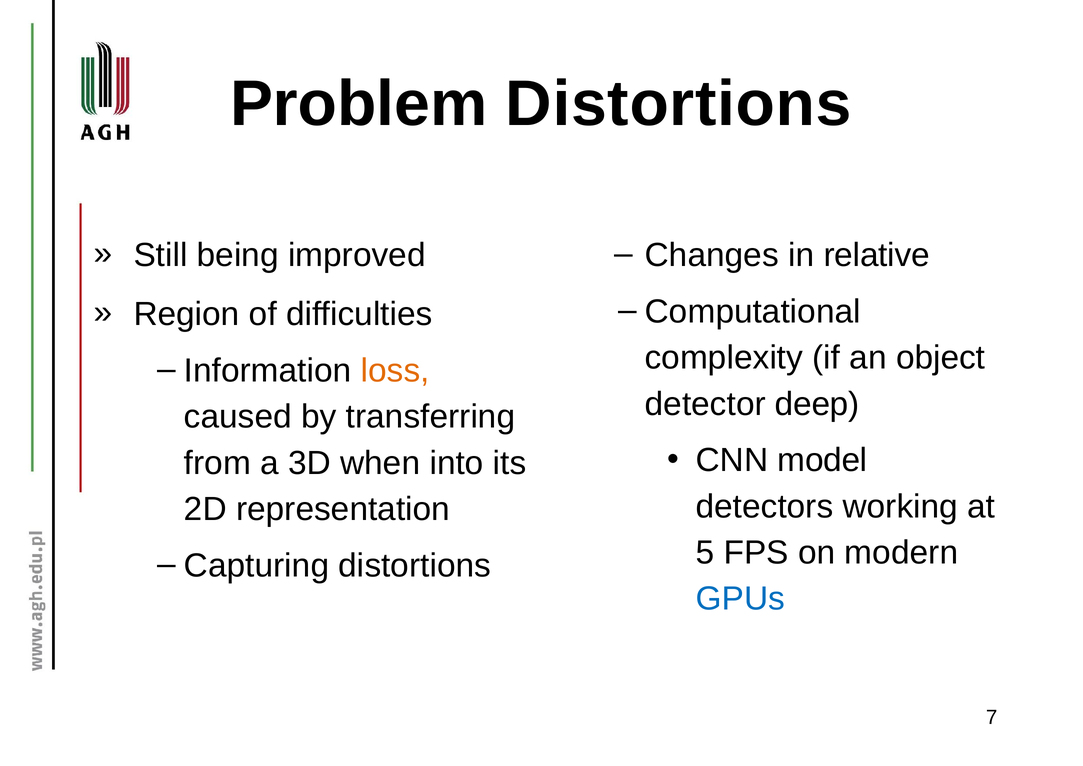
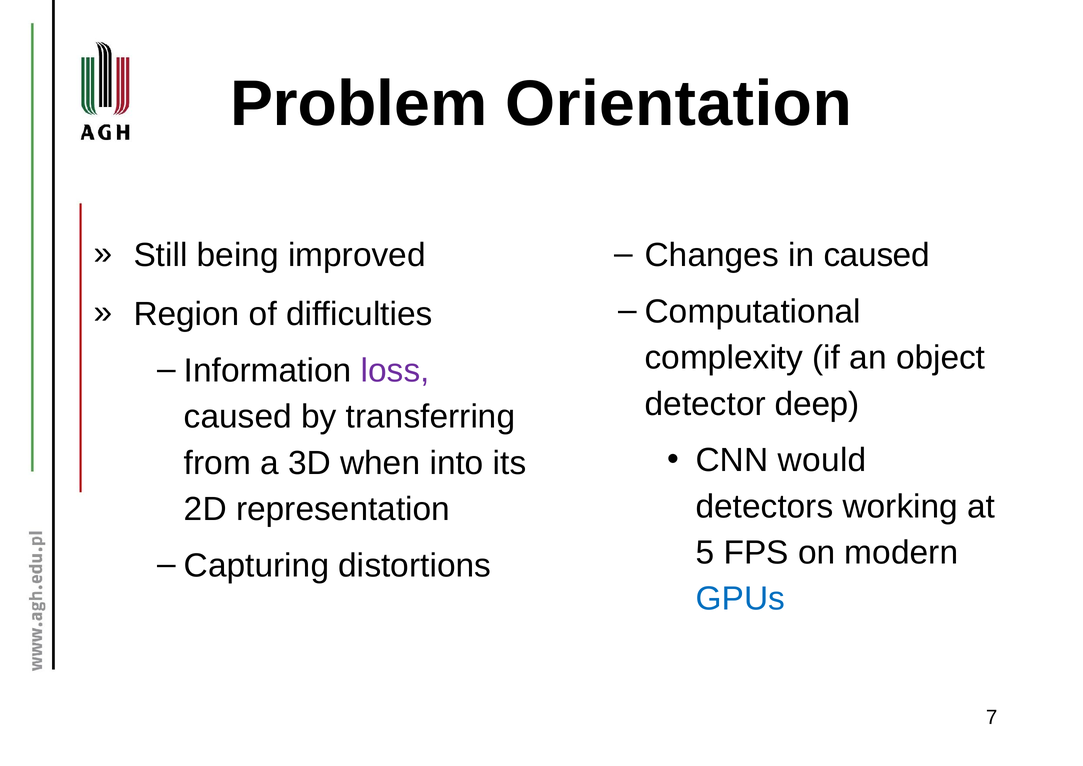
Problem Distortions: Distortions -> Orientation
in relative: relative -> caused
loss colour: orange -> purple
model: model -> would
